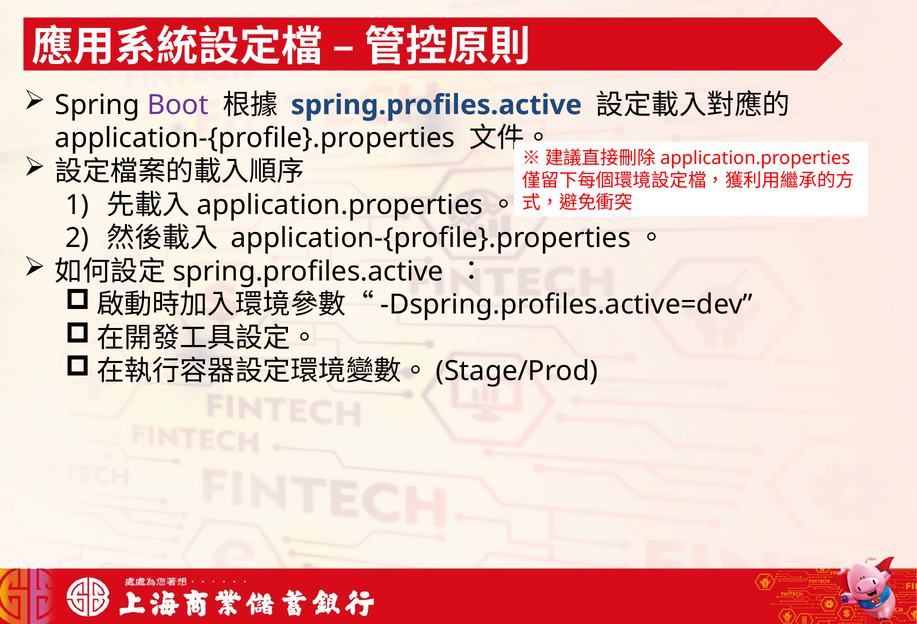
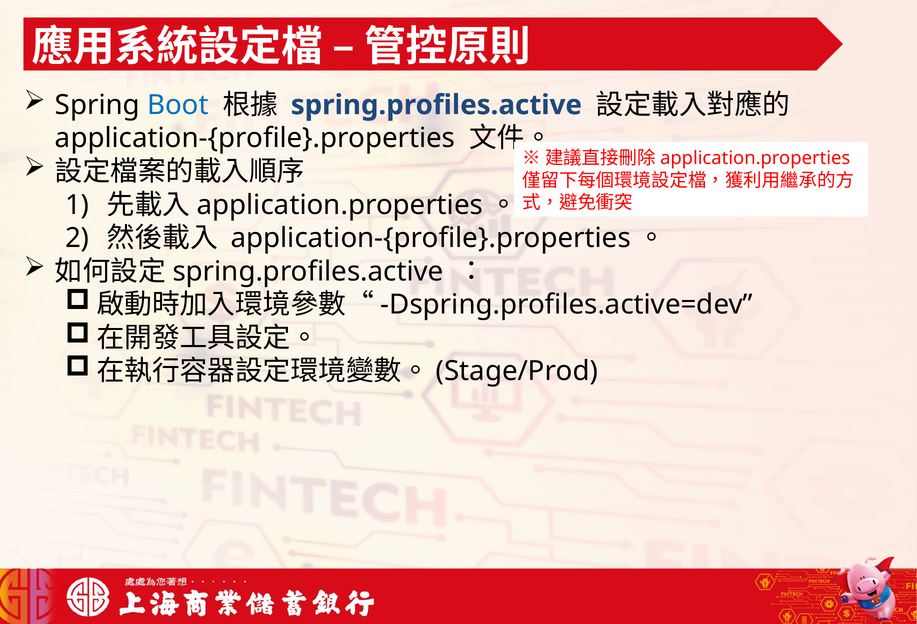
Boot colour: purple -> blue
